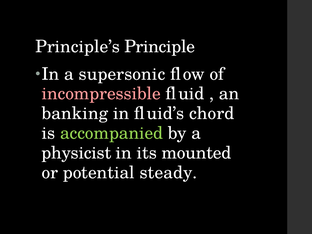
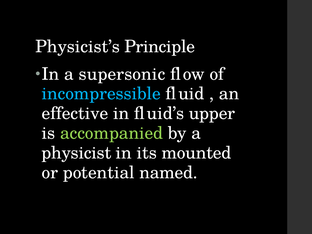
Principle’s: Principle’s -> Physicist’s
incompressible colour: pink -> light blue
banking: banking -> effective
chord: chord -> upper
steady: steady -> named
